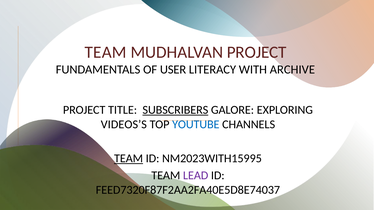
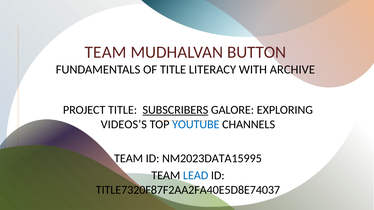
MUDHALVAN PROJECT: PROJECT -> BUTTON
OF USER: USER -> TITLE
TEAM at (129, 159) underline: present -> none
NM2023WITH15995: NM2023WITH15995 -> NM2023DATA15995
LEAD colour: purple -> blue
FEED7320F87F2AA2FA40E5D8E74037: FEED7320F87F2AA2FA40E5D8E74037 -> TITLE7320F87F2AA2FA40E5D8E74037
